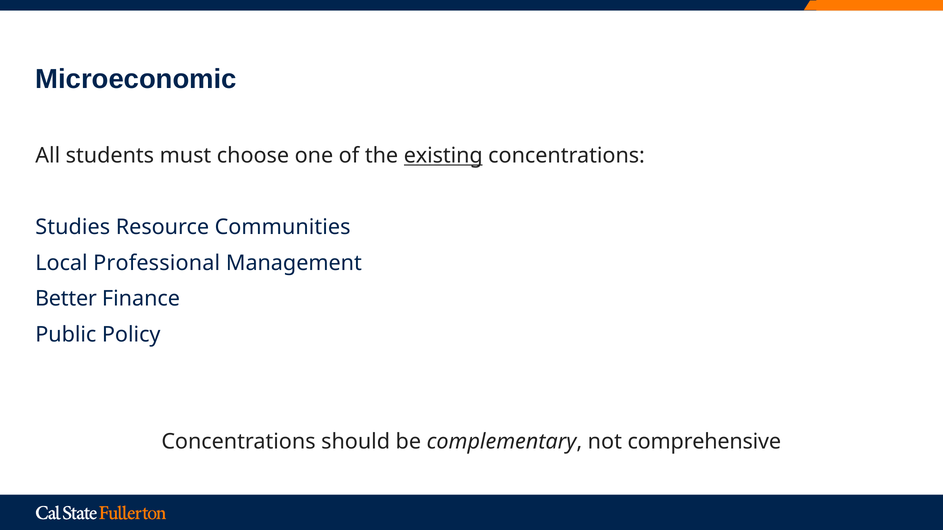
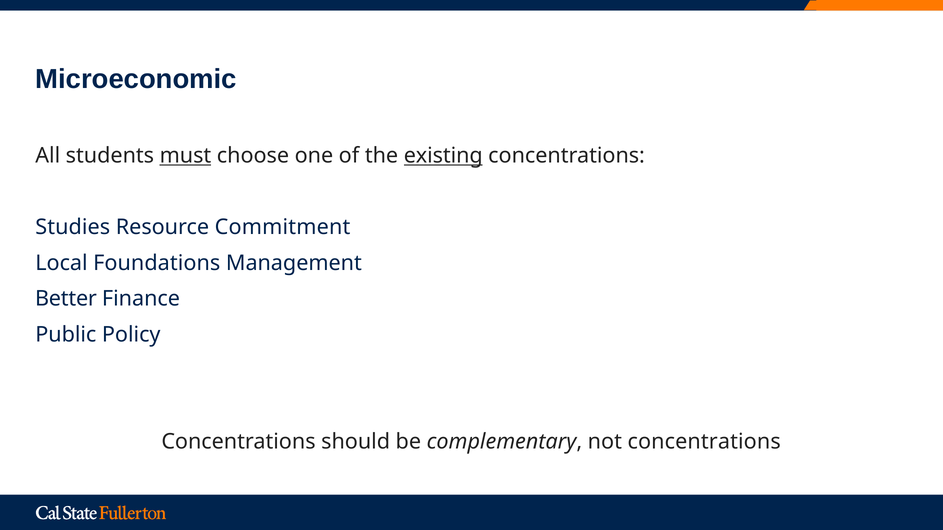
must underline: none -> present
Communities: Communities -> Commitment
Professional: Professional -> Foundations
not comprehensive: comprehensive -> concentrations
